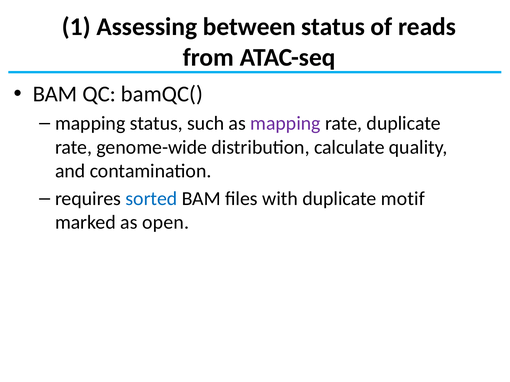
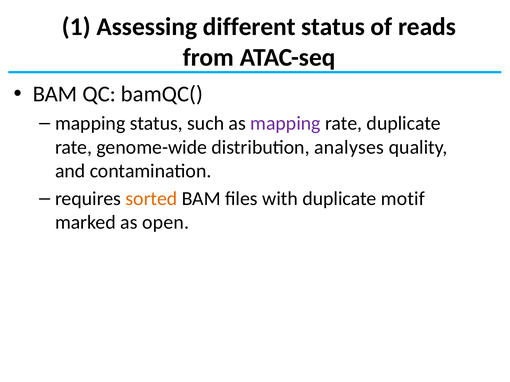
between: between -> different
calculate: calculate -> analyses
sorted colour: blue -> orange
